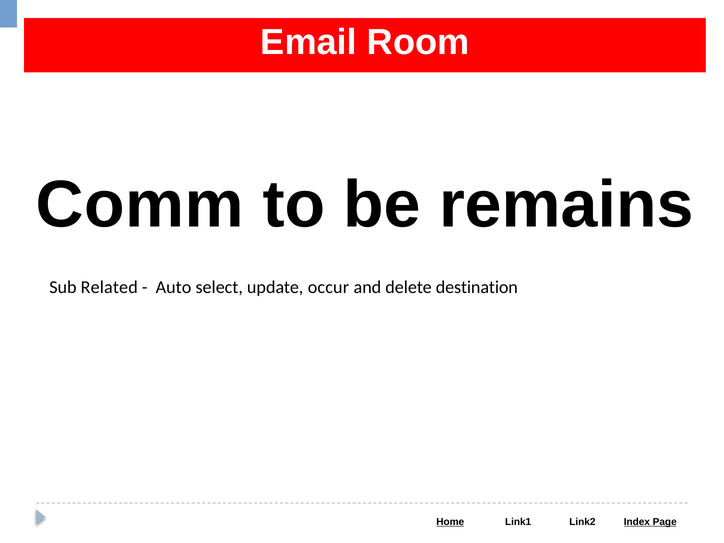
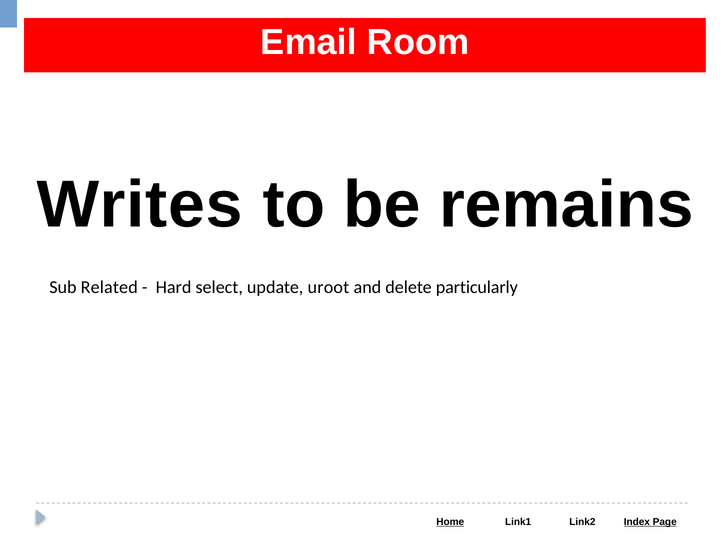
Comm: Comm -> Writes
Auto: Auto -> Hard
occur: occur -> uroot
destination: destination -> particularly
